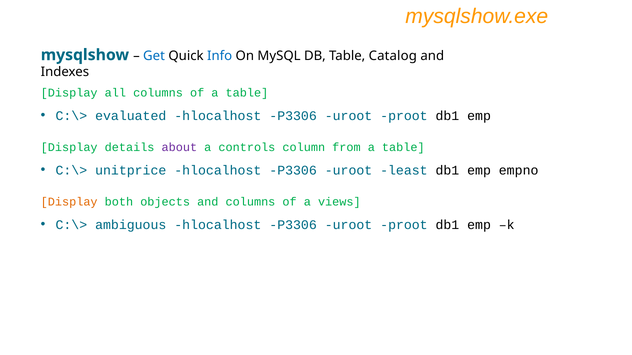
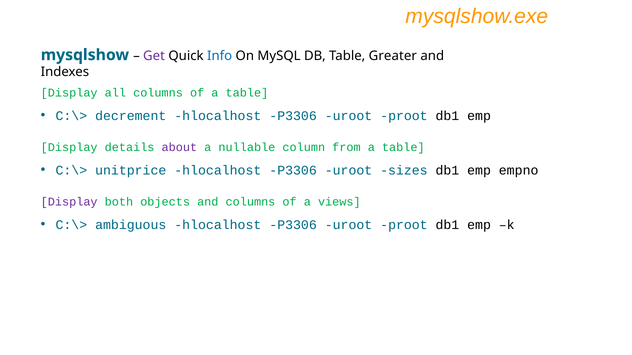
Get colour: blue -> purple
Catalog: Catalog -> Greater
evaluated: evaluated -> decrement
controls: controls -> nullable
least: least -> sizes
Display at (69, 202) colour: orange -> purple
